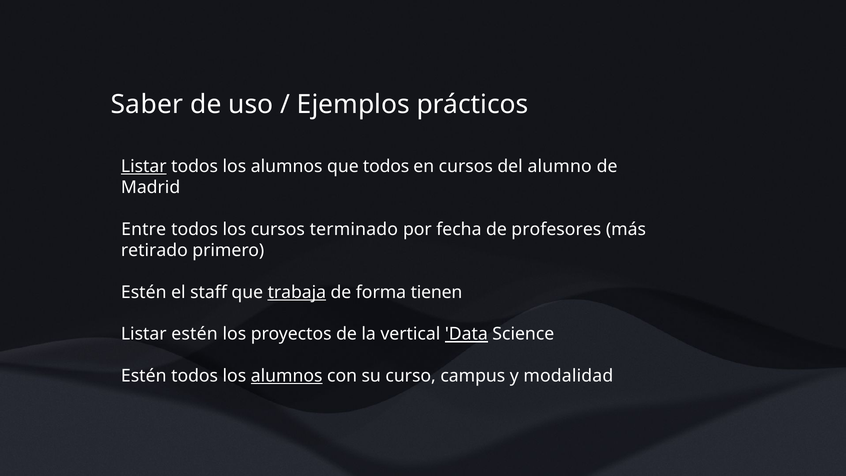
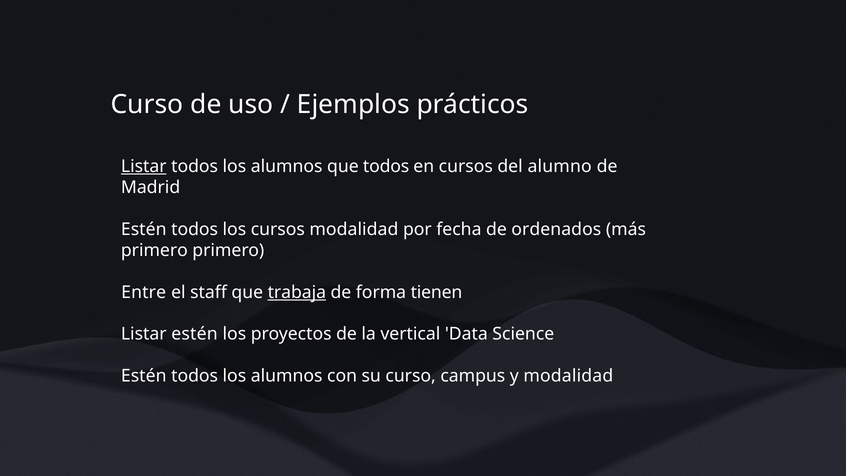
Saber at (147, 104): Saber -> Curso
Entre at (144, 229): Entre -> Estén
cursos terminado: terminado -> modalidad
profesores: profesores -> ordenados
retirado at (154, 250): retirado -> primero
Estén at (144, 292): Estén -> Entre
Data underline: present -> none
alumnos at (287, 376) underline: present -> none
